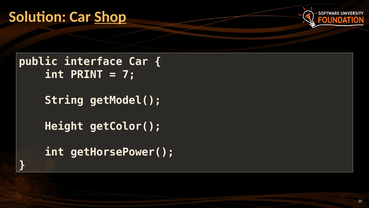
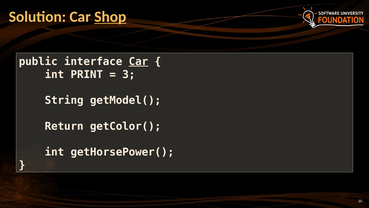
Car at (138, 61) underline: none -> present
7: 7 -> 3
Height: Height -> Return
